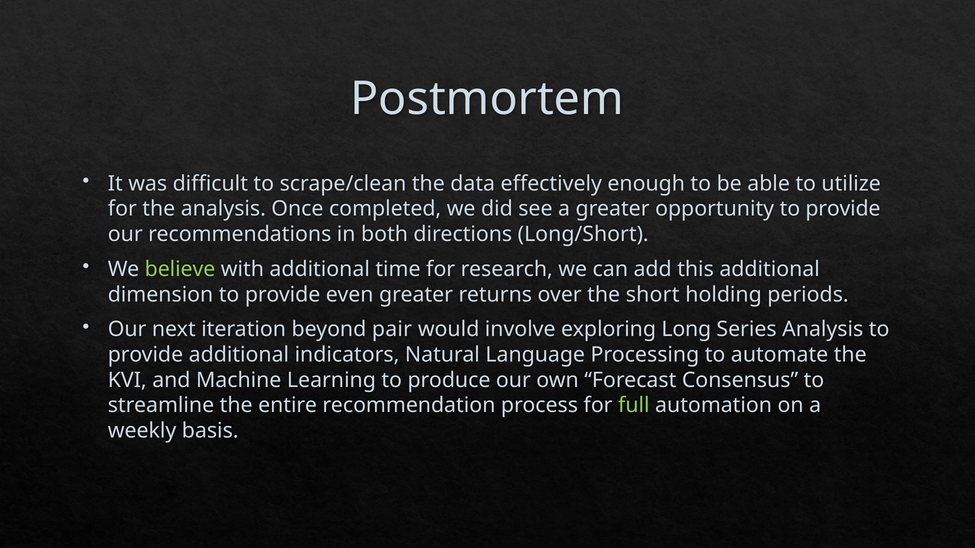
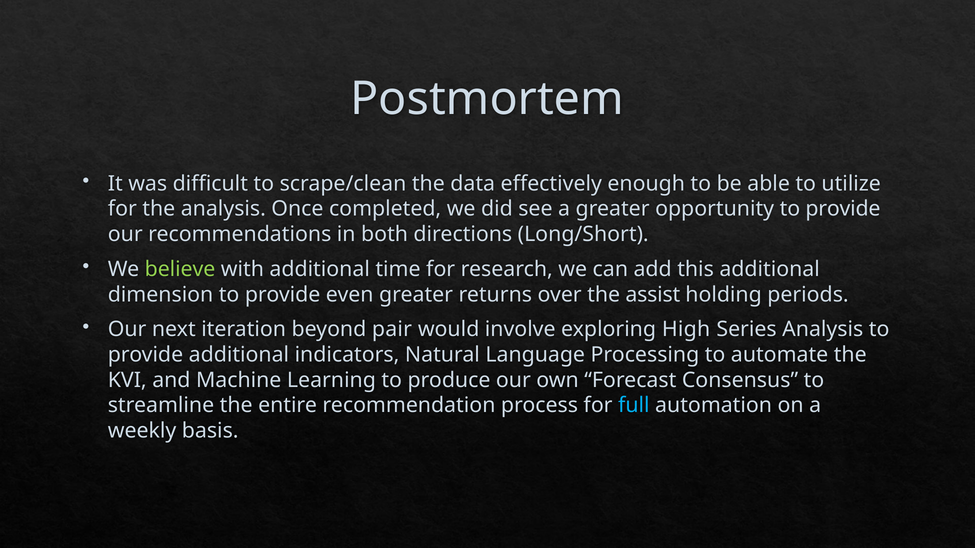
short: short -> assist
Long: Long -> High
full colour: light green -> light blue
